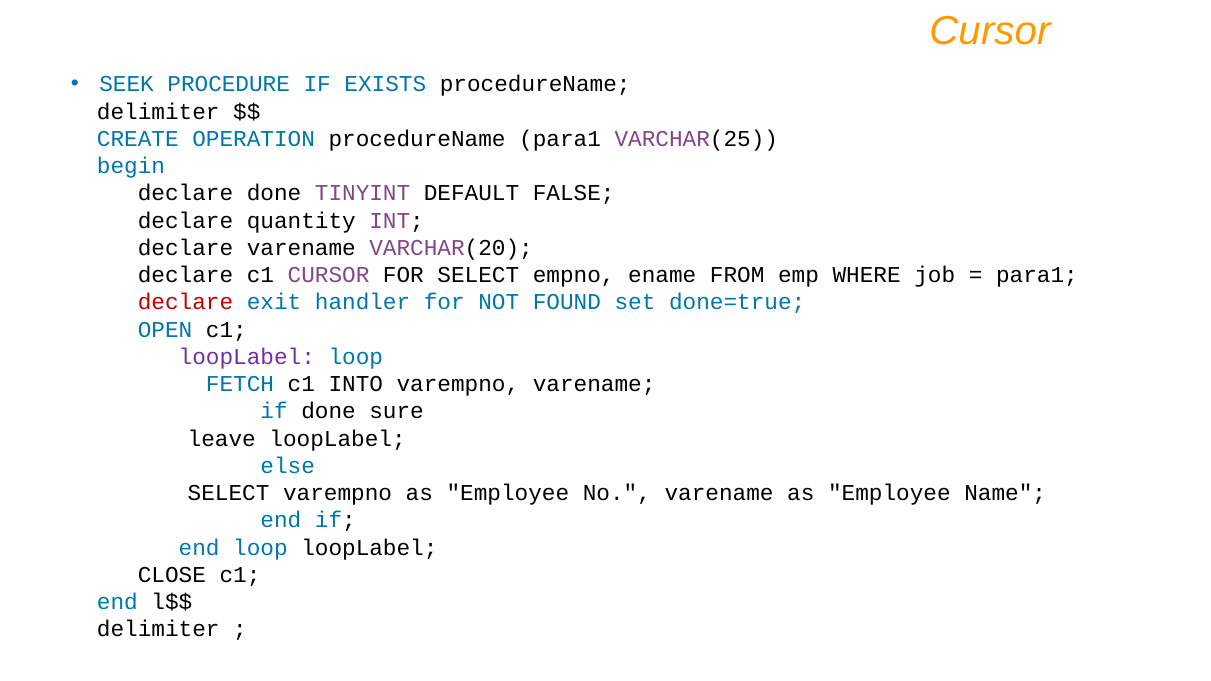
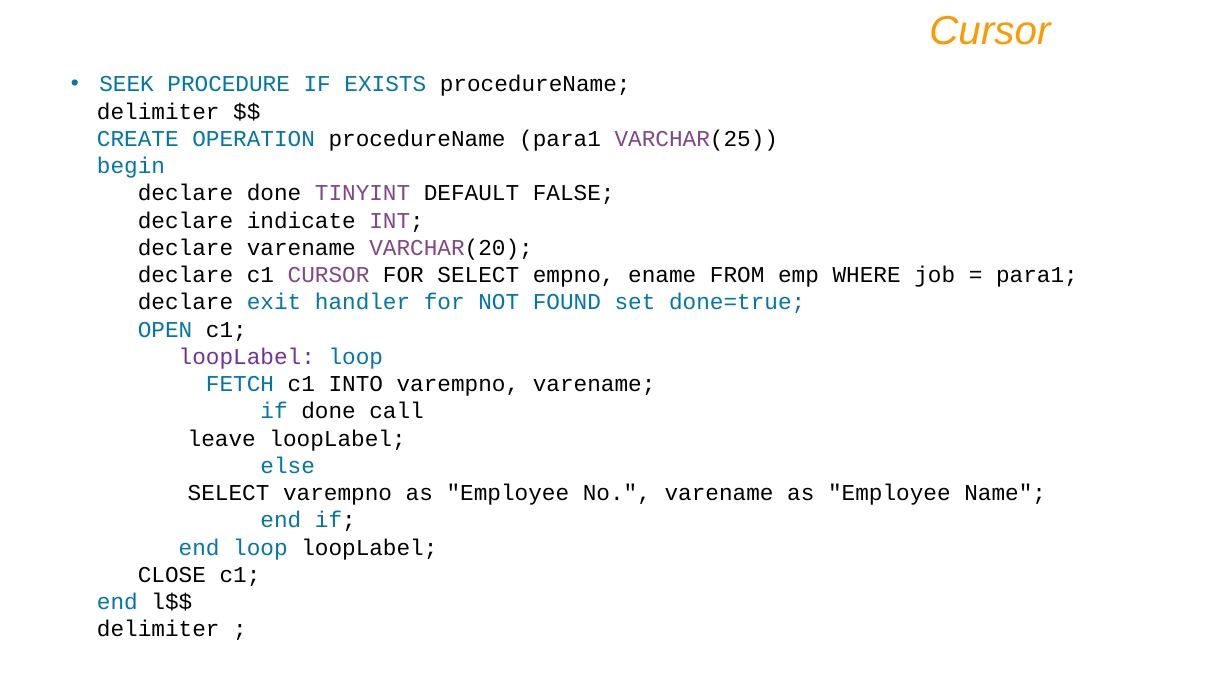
quantity: quantity -> indicate
declare at (185, 302) colour: red -> black
sure: sure -> call
